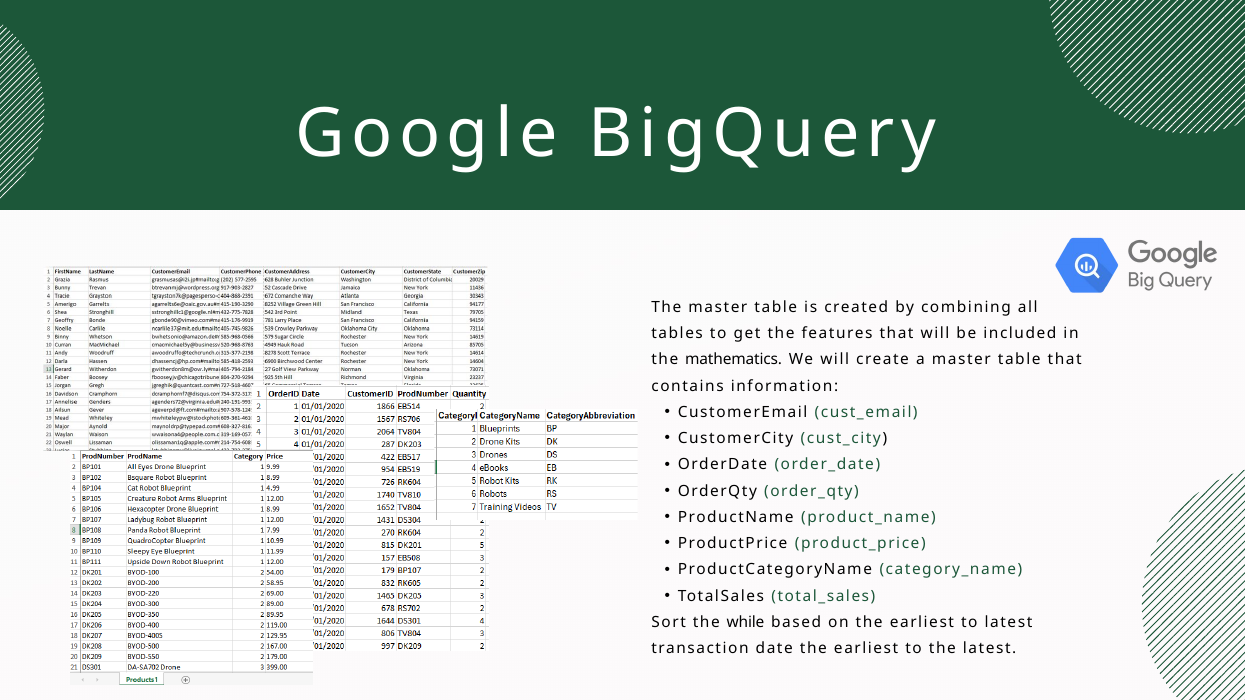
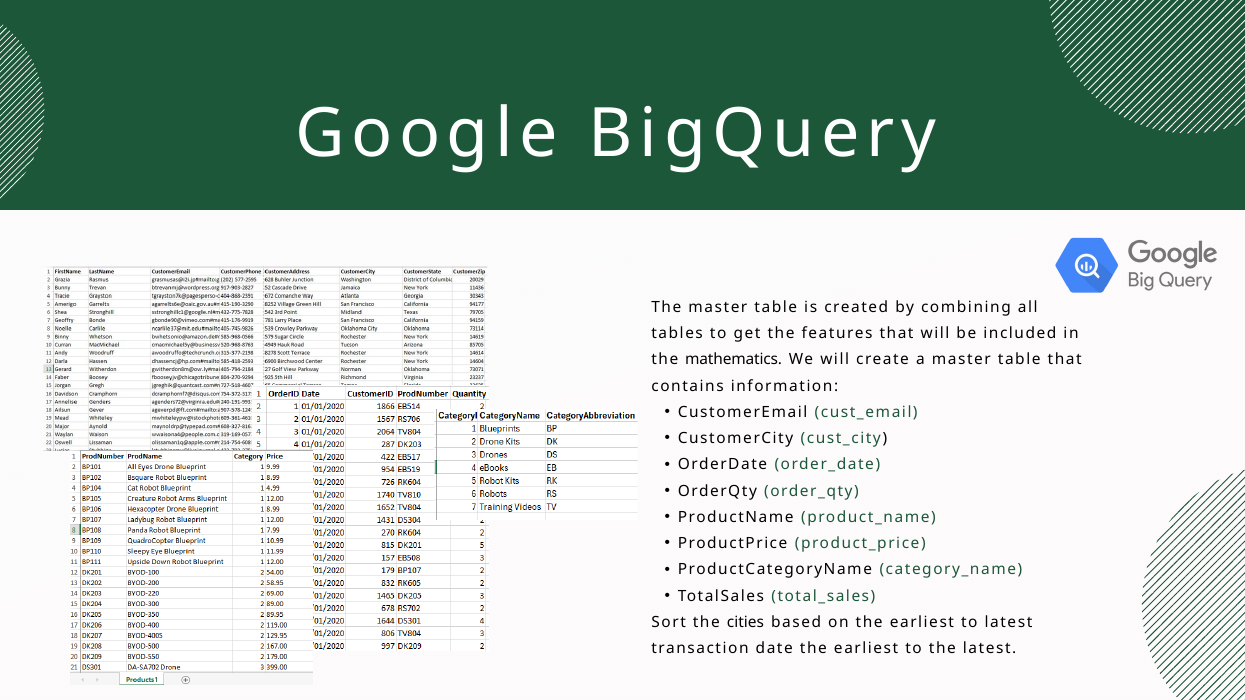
while: while -> cities
